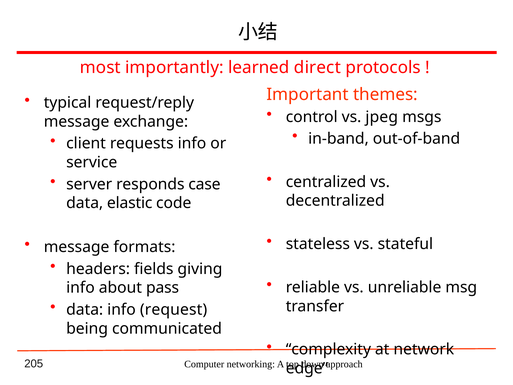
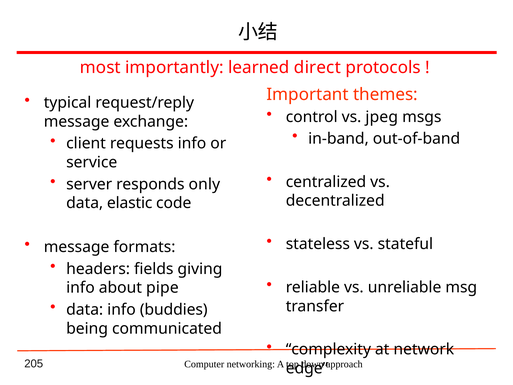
case: case -> only
pass: pass -> pipe
request: request -> buddies
